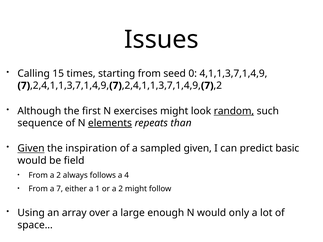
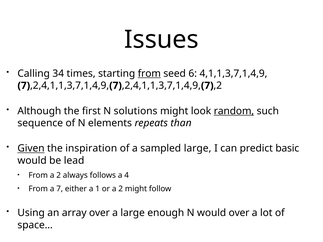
15: 15 -> 34
from at (149, 74) underline: none -> present
0: 0 -> 6
exercises: exercises -> solutions
elements underline: present -> none
sampled given: given -> large
field: field -> lead
would only: only -> over
